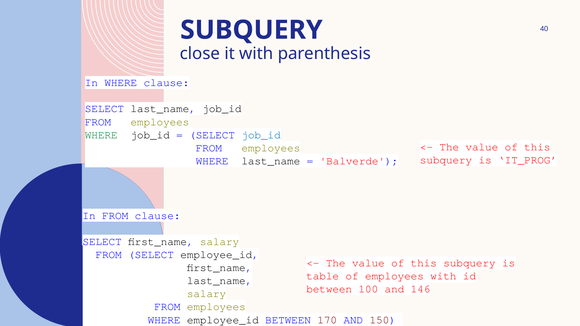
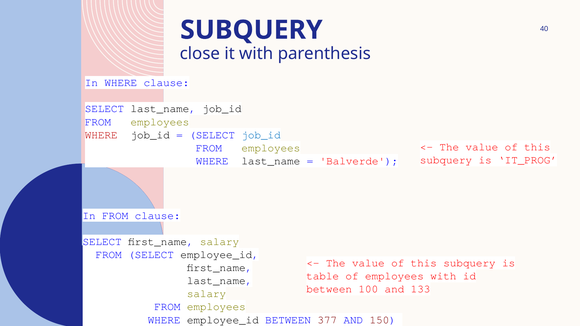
WHERE at (101, 135) colour: green -> red
146: 146 -> 133
170: 170 -> 377
